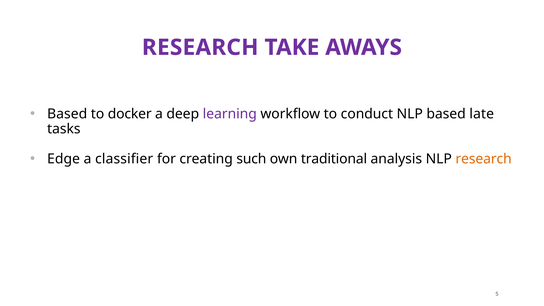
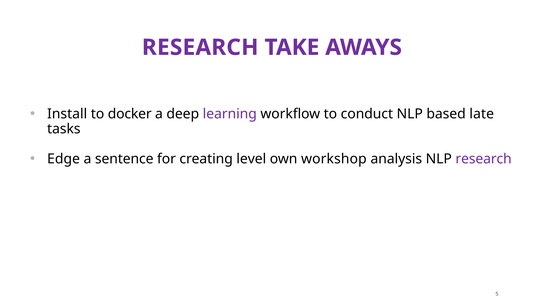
Based at (67, 114): Based -> Install
classifier: classifier -> sentence
such: such -> level
traditional: traditional -> workshop
research at (484, 159) colour: orange -> purple
